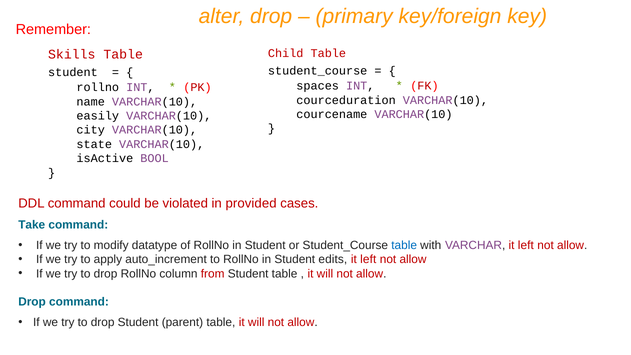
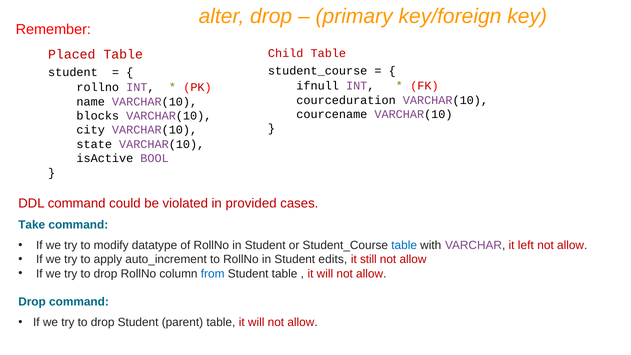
Skills: Skills -> Placed
spaces: spaces -> ifnull
easily: easily -> blocks
left at (368, 259): left -> still
from colour: red -> blue
